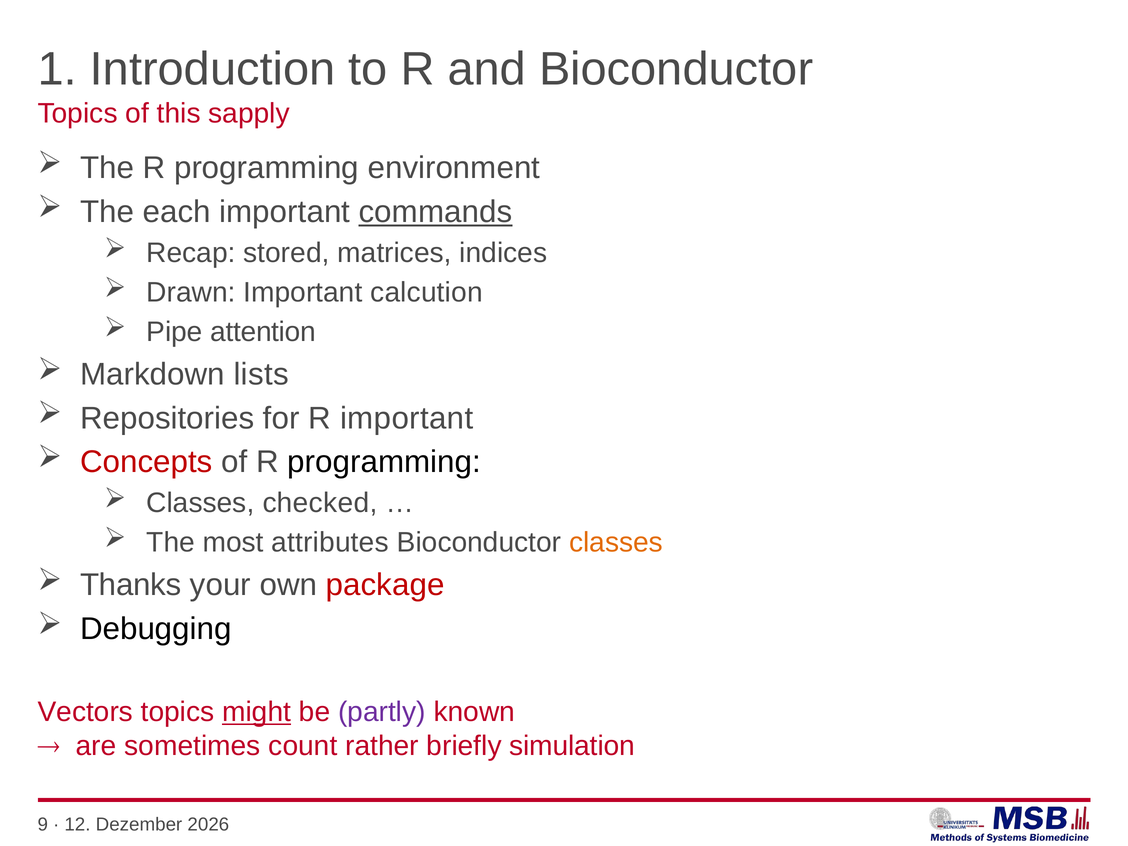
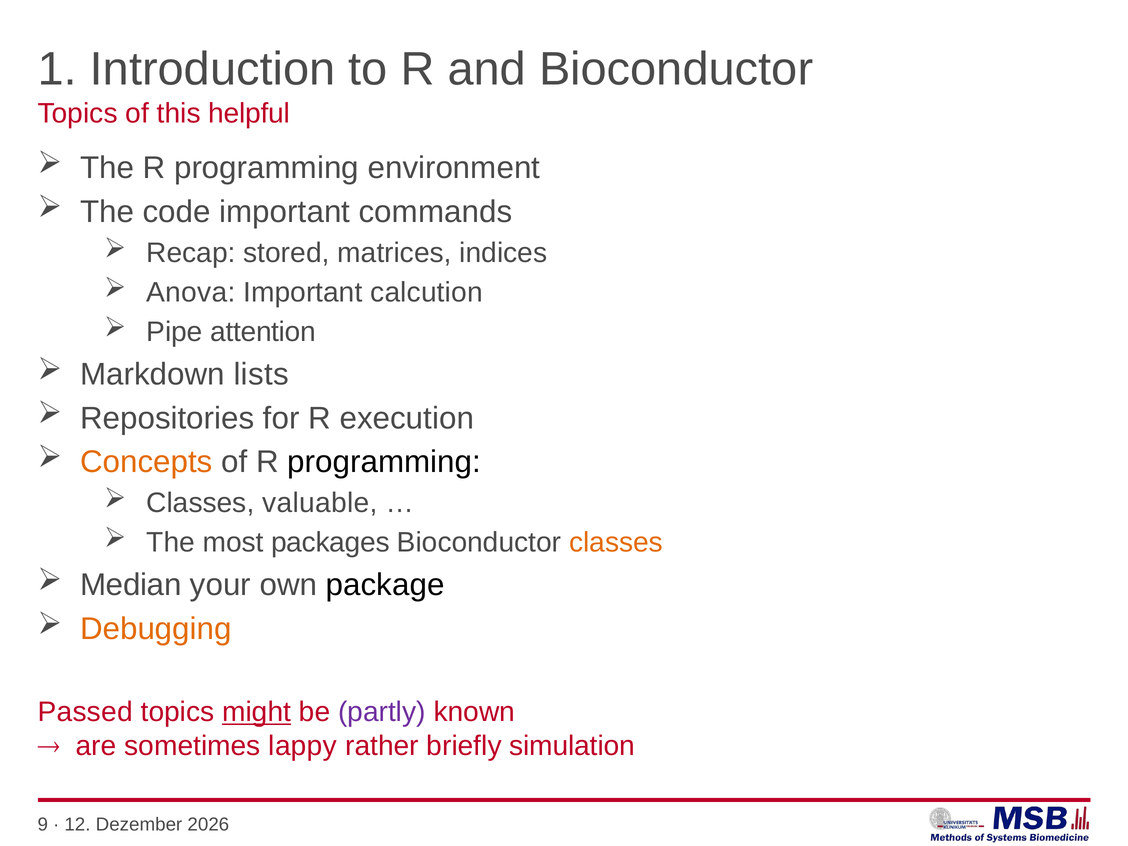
sapply: sapply -> helpful
each: each -> code
commands underline: present -> none
Drawn: Drawn -> Anova
R important: important -> execution
Concepts colour: red -> orange
checked: checked -> valuable
attributes: attributes -> packages
Thanks: Thanks -> Median
package colour: red -> black
Debugging colour: black -> orange
Vectors: Vectors -> Passed
count: count -> lappy
